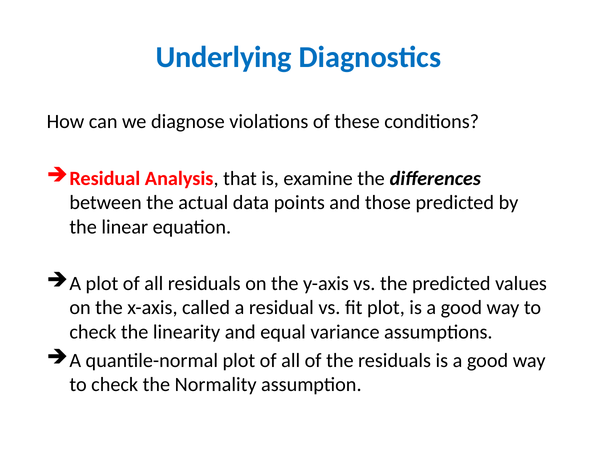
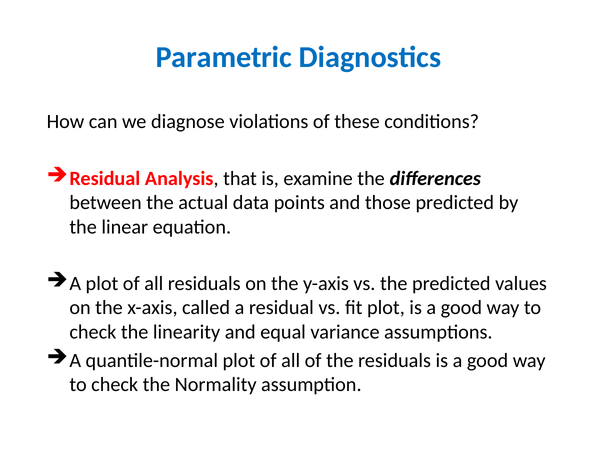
Underlying: Underlying -> Parametric
